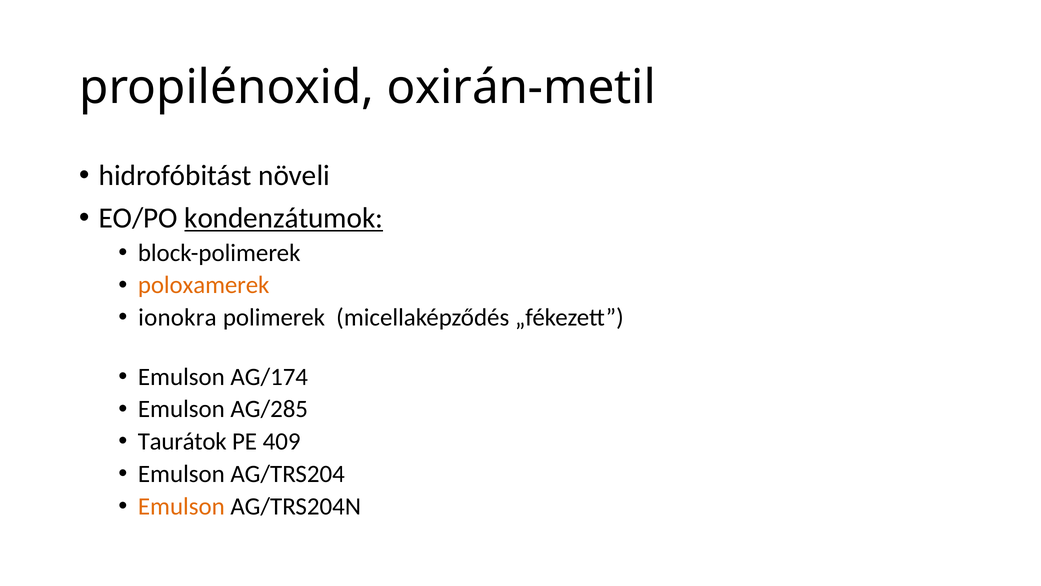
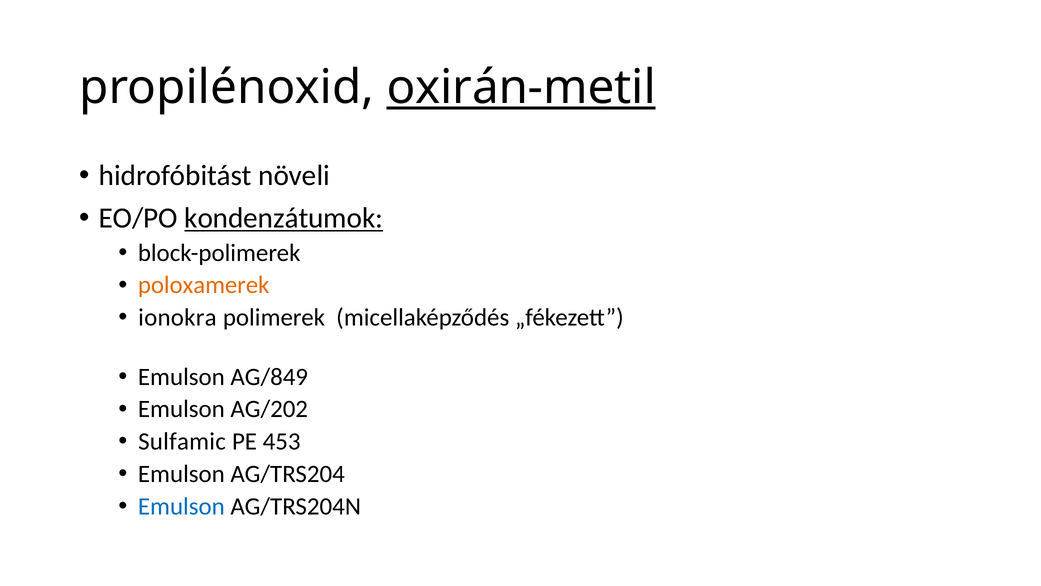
oxirán-metil underline: none -> present
AG/174: AG/174 -> AG/849
AG/285: AG/285 -> AG/202
Taurátok: Taurátok -> Sulfamic
409: 409 -> 453
Emulson at (181, 506) colour: orange -> blue
